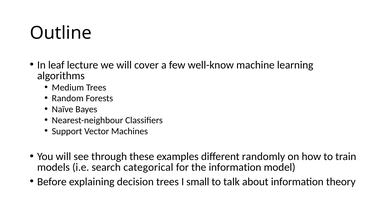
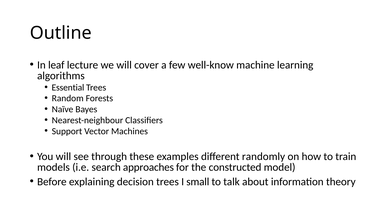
Medium: Medium -> Essential
categorical: categorical -> approaches
the information: information -> constructed
